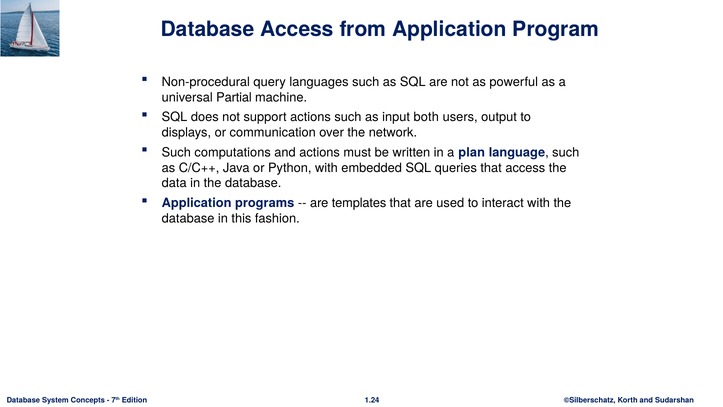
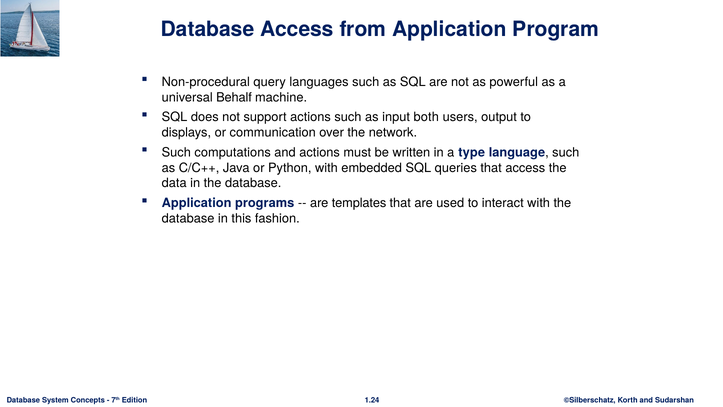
Partial: Partial -> Behalf
plan: plan -> type
